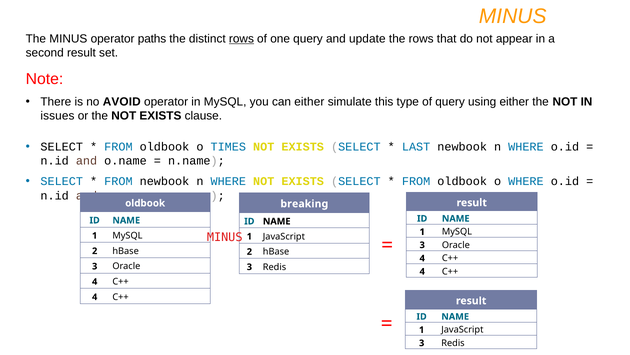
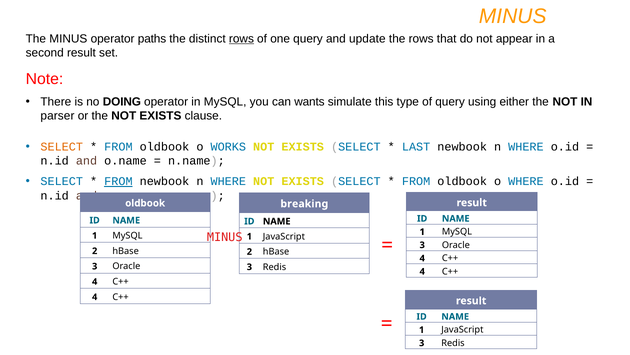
AVOID: AVOID -> DOING
can either: either -> wants
issues: issues -> parser
SELECT at (62, 146) colour: black -> orange
TIMES: TIMES -> WORKS
FROM at (118, 181) underline: none -> present
